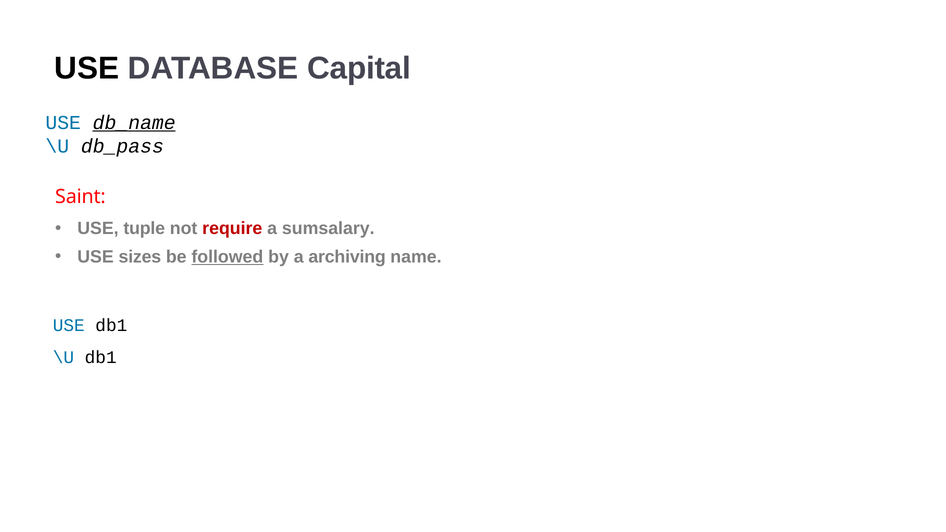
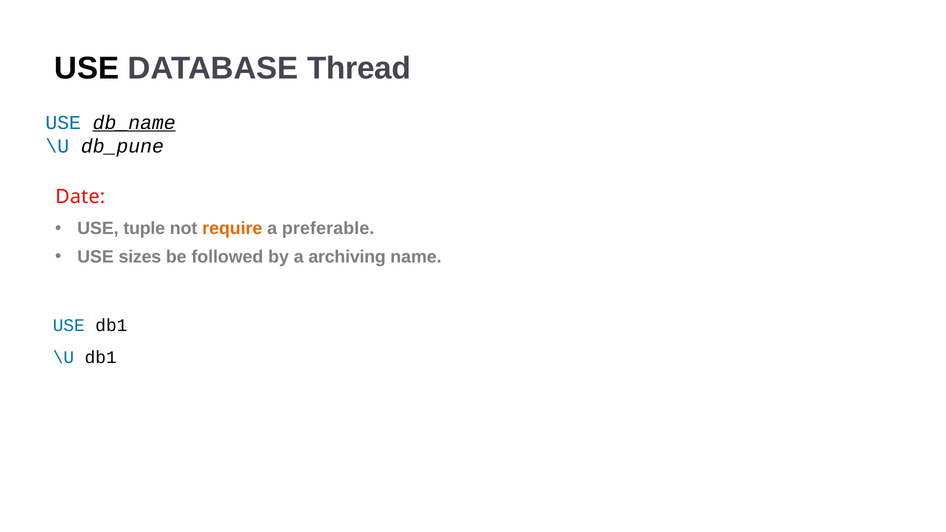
Capital: Capital -> Thread
db_pass: db_pass -> db_pune
Saint: Saint -> Date
require colour: red -> orange
sumsalary: sumsalary -> preferable
followed underline: present -> none
